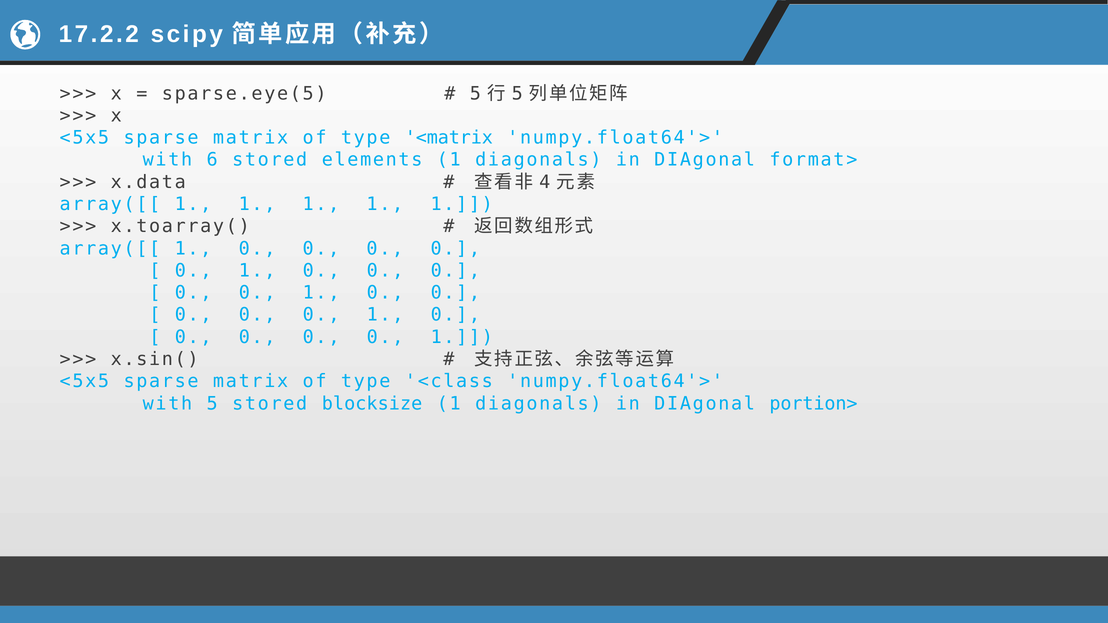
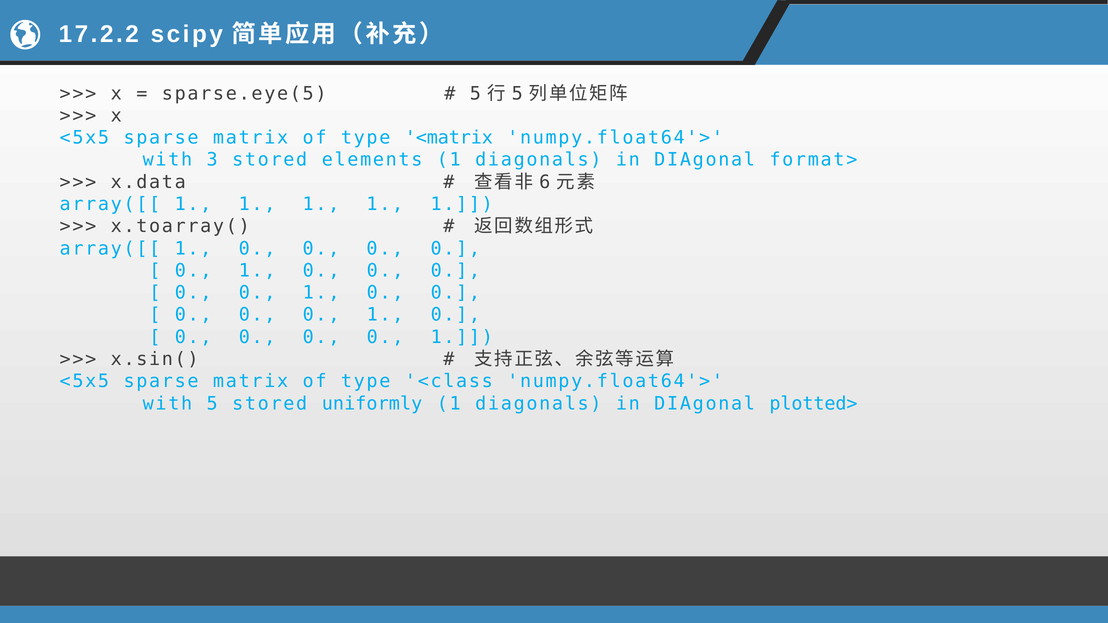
6: 6 -> 3
4: 4 -> 6
blocksize: blocksize -> uniformly
portion>: portion> -> plotted>
